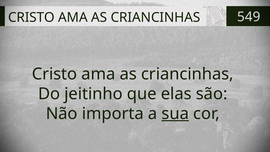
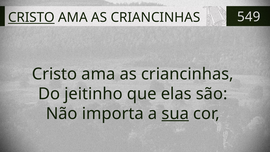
CRISTO at (31, 17) underline: none -> present
